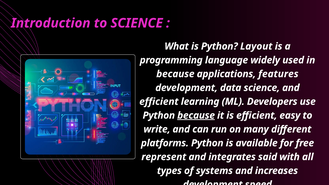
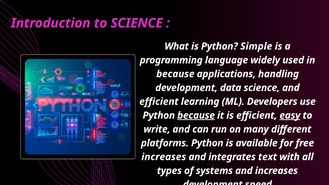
Layout: Layout -> Simple
features: features -> handling
easy underline: none -> present
represent at (164, 157): represent -> increases
said: said -> text
